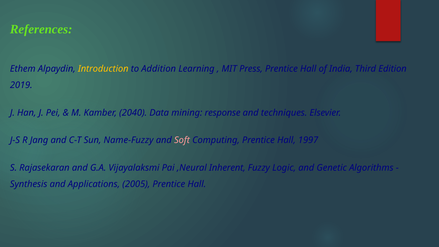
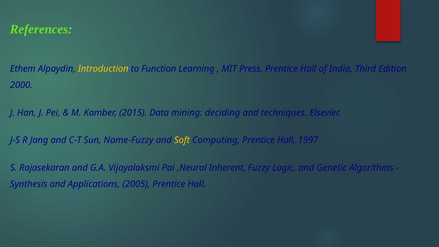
Addition: Addition -> Function
2019: 2019 -> 2000
2040: 2040 -> 2015
response: response -> deciding
Soft colour: pink -> yellow
